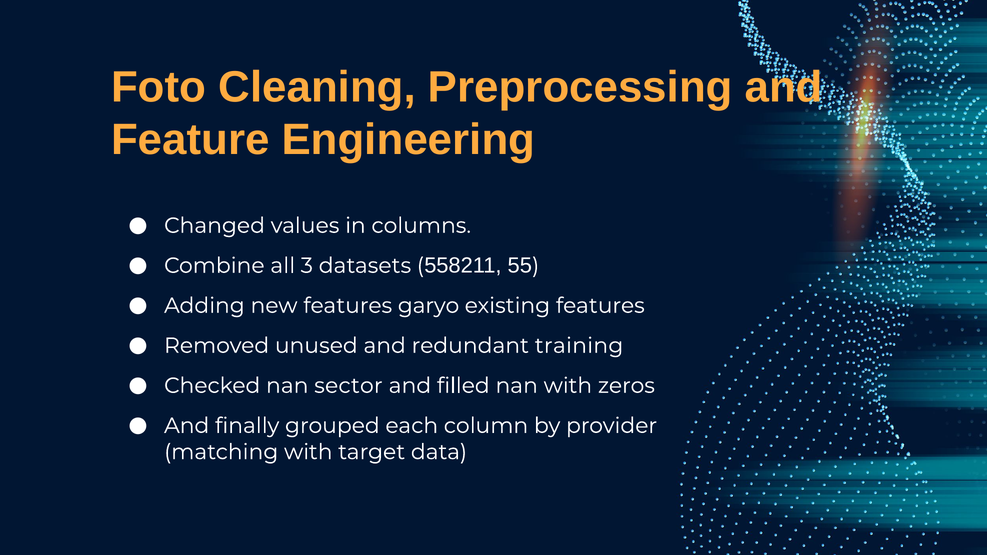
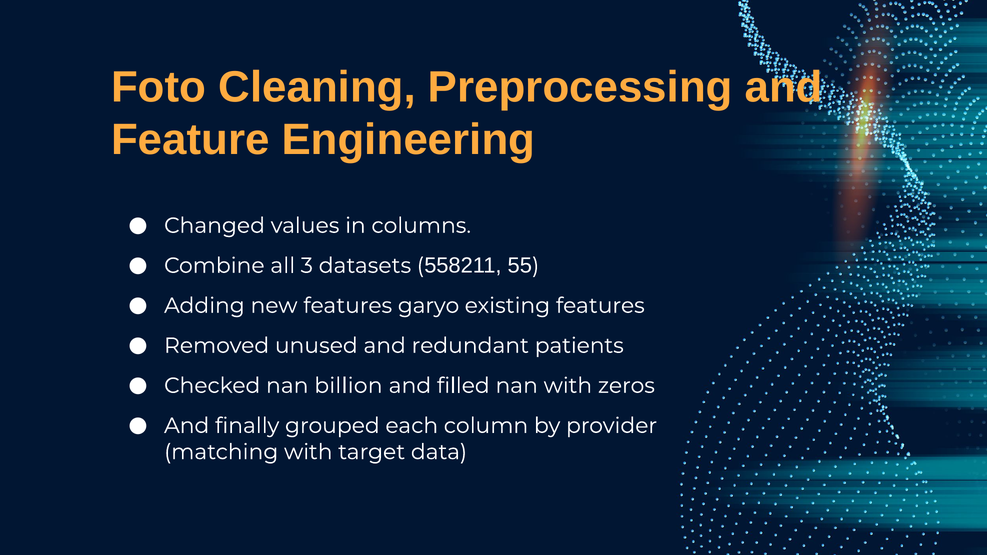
training: training -> patients
sector: sector -> billion
